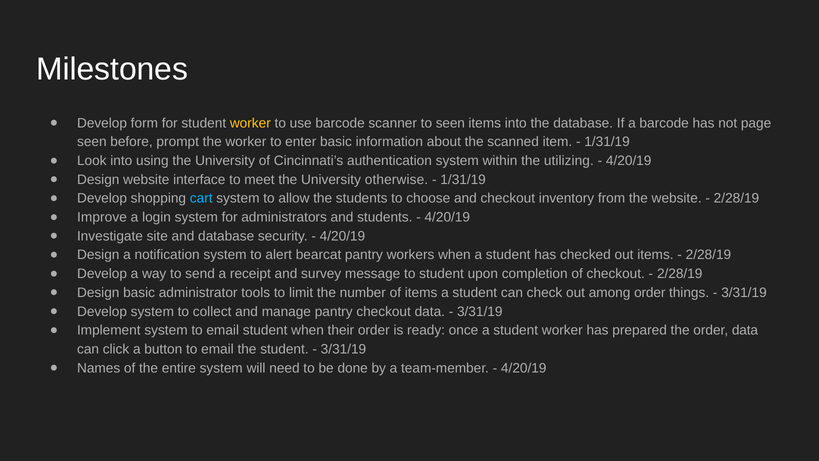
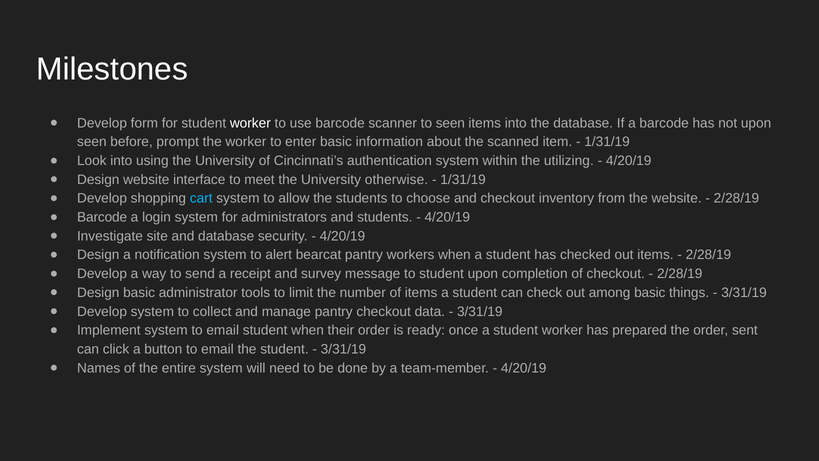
worker at (250, 123) colour: yellow -> white
not page: page -> upon
Improve at (102, 217): Improve -> Barcode
among order: order -> basic
order data: data -> sent
